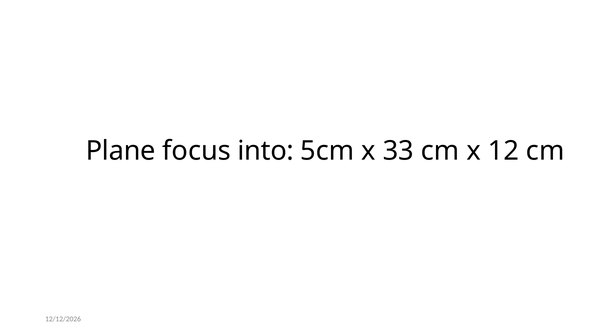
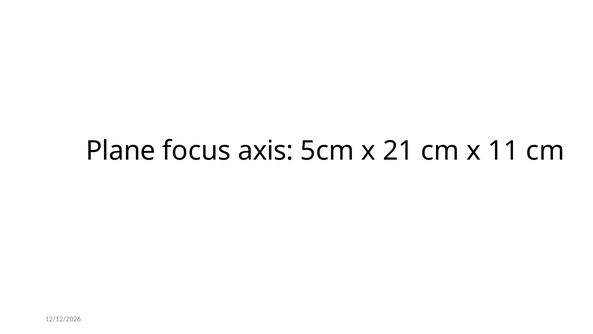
into: into -> axis
33: 33 -> 21
12: 12 -> 11
